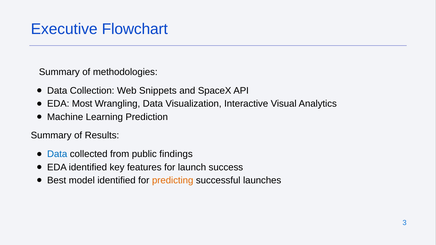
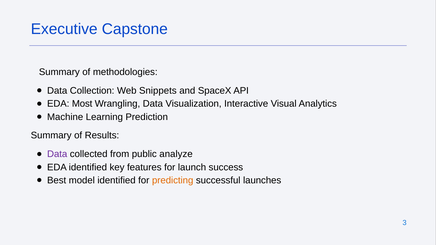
Flowchart: Flowchart -> Capstone
Data at (57, 154) colour: blue -> purple
findings: findings -> analyze
